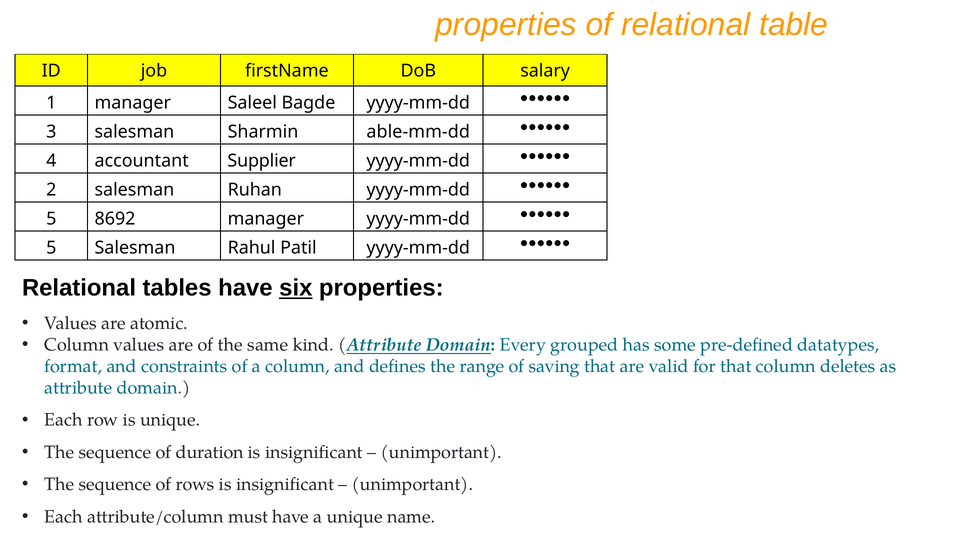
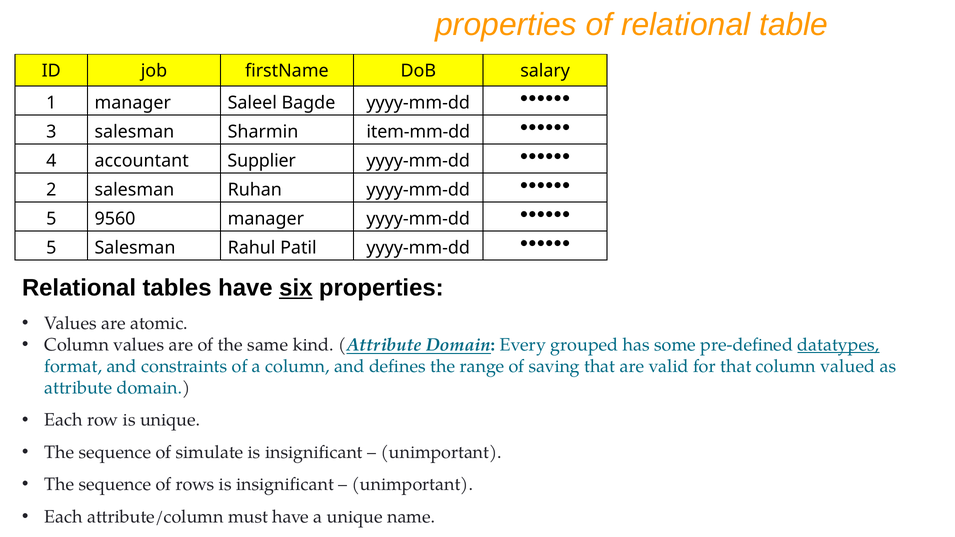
able-mm-dd: able-mm-dd -> item-mm-dd
8692: 8692 -> 9560
datatypes underline: none -> present
deletes: deletes -> valued
duration: duration -> simulate
